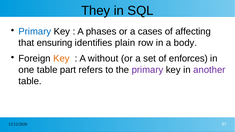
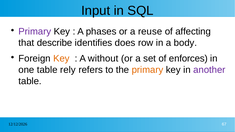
They: They -> Input
Primary at (35, 32) colour: blue -> purple
cases: cases -> reuse
ensuring: ensuring -> describe
plain: plain -> does
part: part -> rely
primary at (147, 70) colour: purple -> orange
